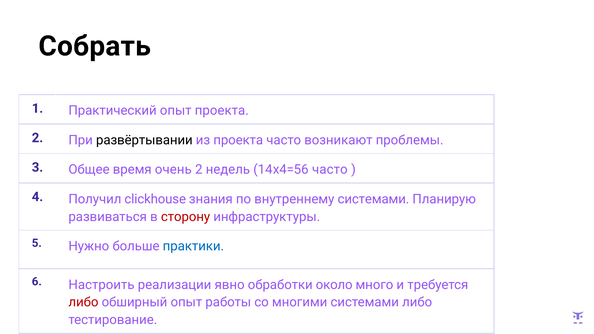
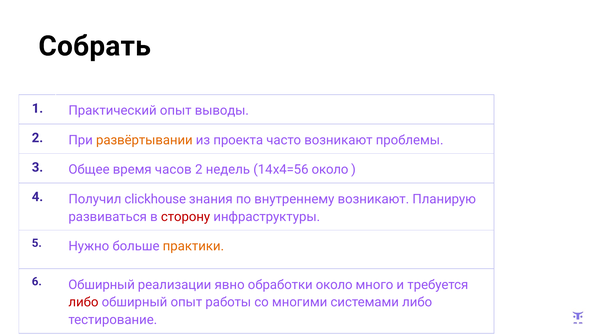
опыт проекта: проекта -> выводы
развёртывании colour: black -> orange
очень: очень -> часов
14x4=56 часто: часто -> около
внутреннему системами: системами -> возникают
практики colour: blue -> orange
6 Настроить: Настроить -> Обширный
